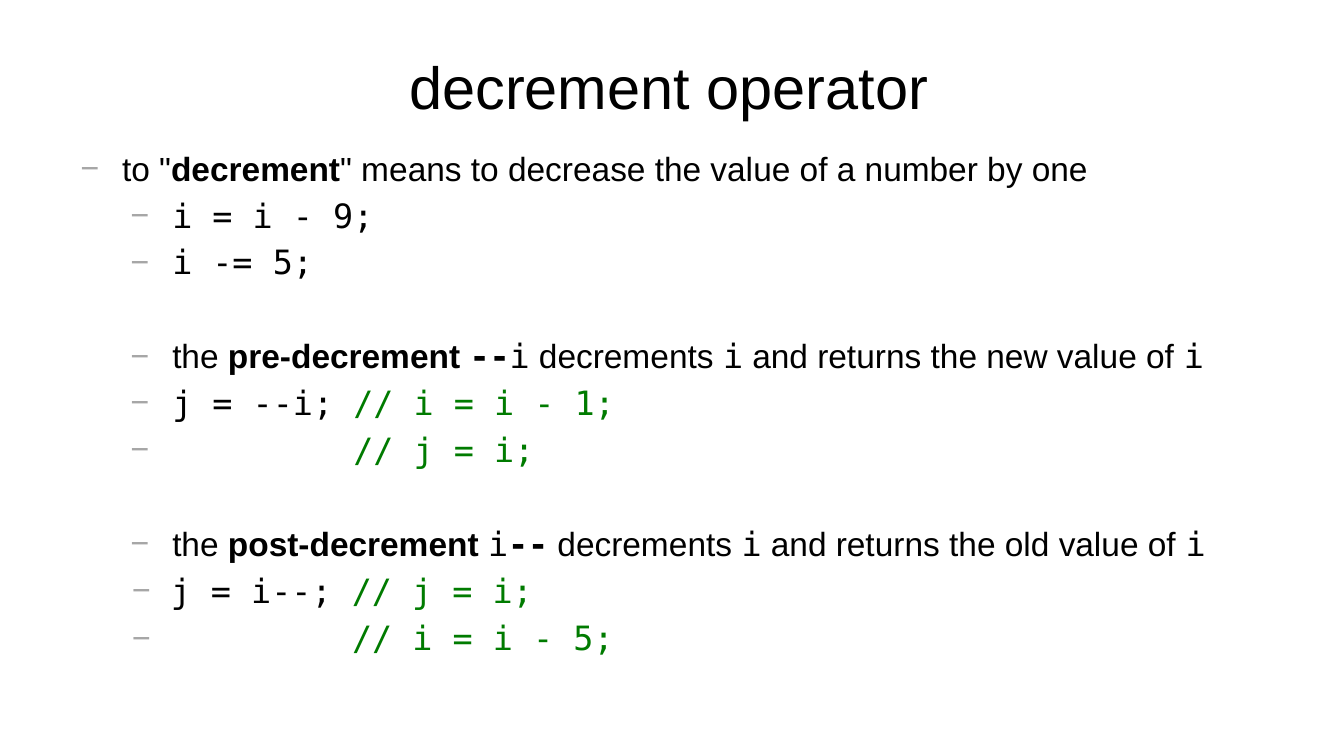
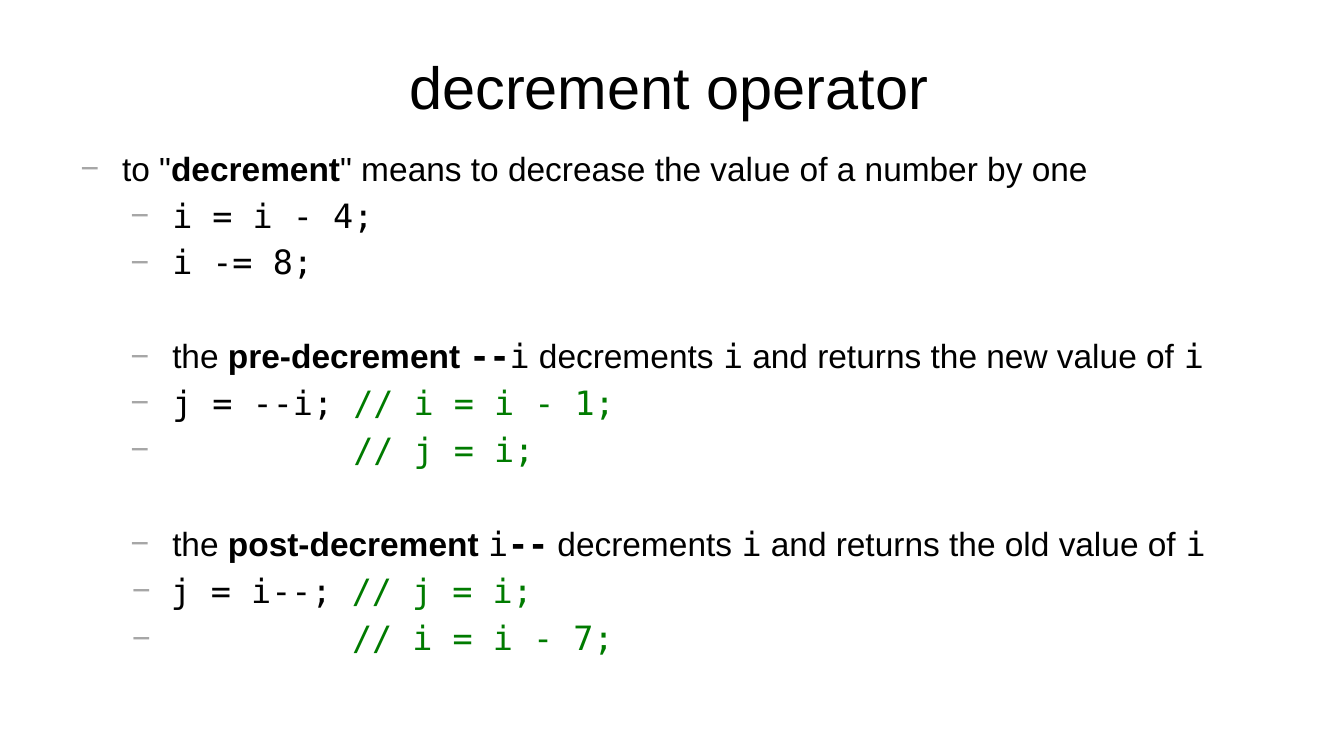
9: 9 -> 4
5 at (293, 264): 5 -> 8
5 at (594, 639): 5 -> 7
